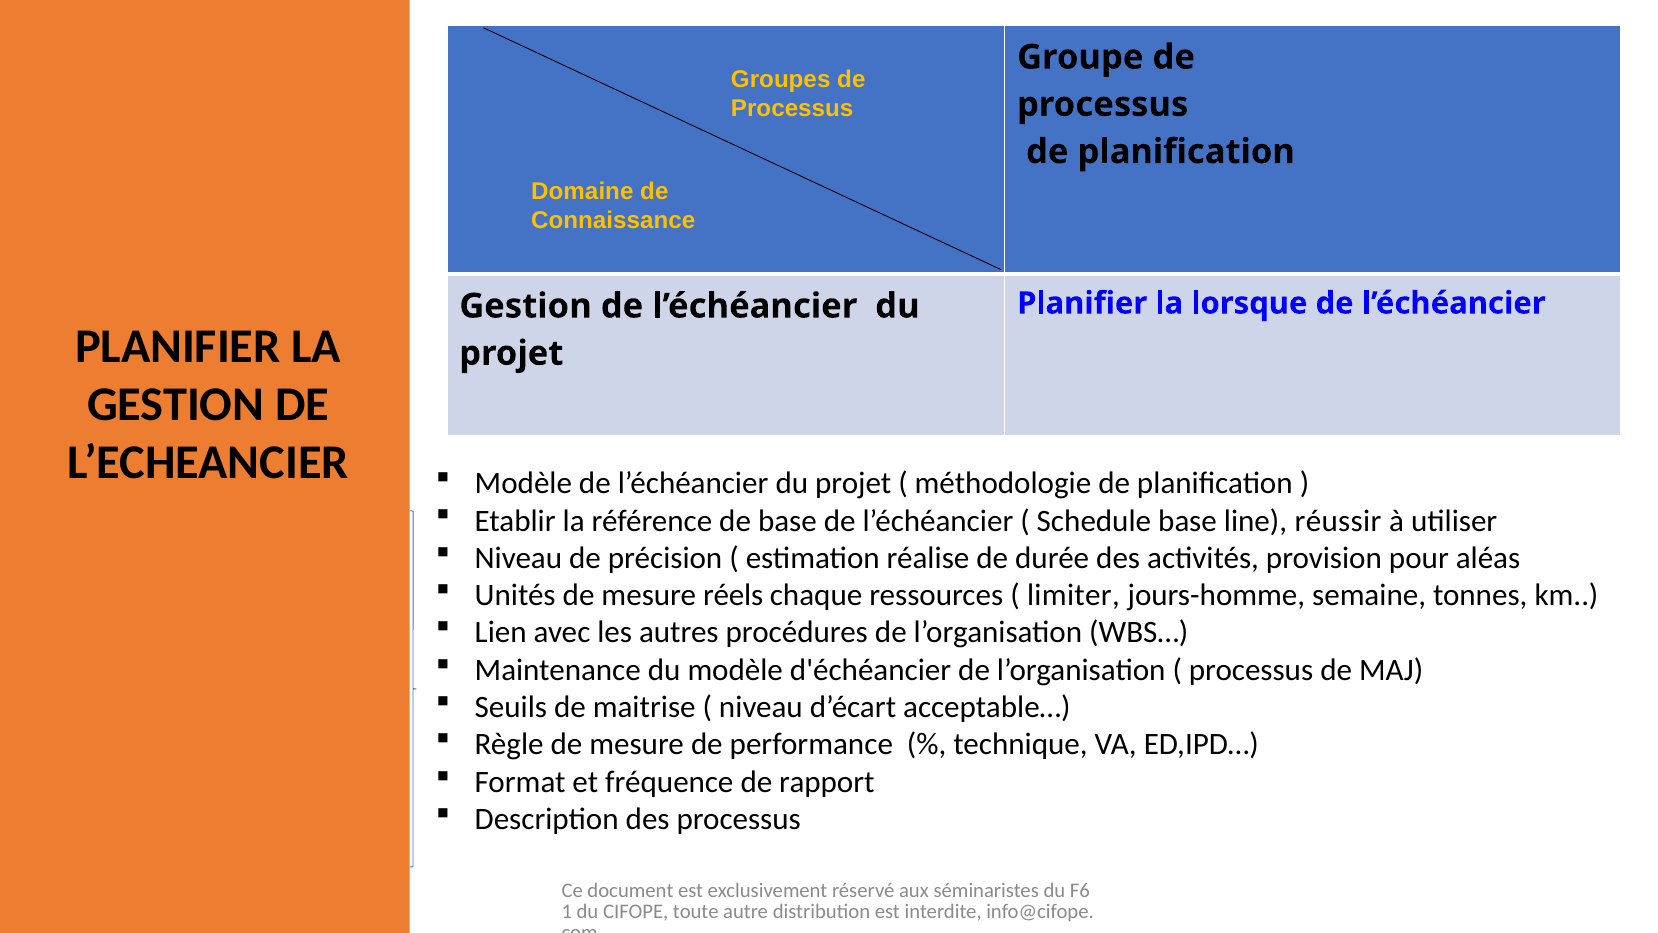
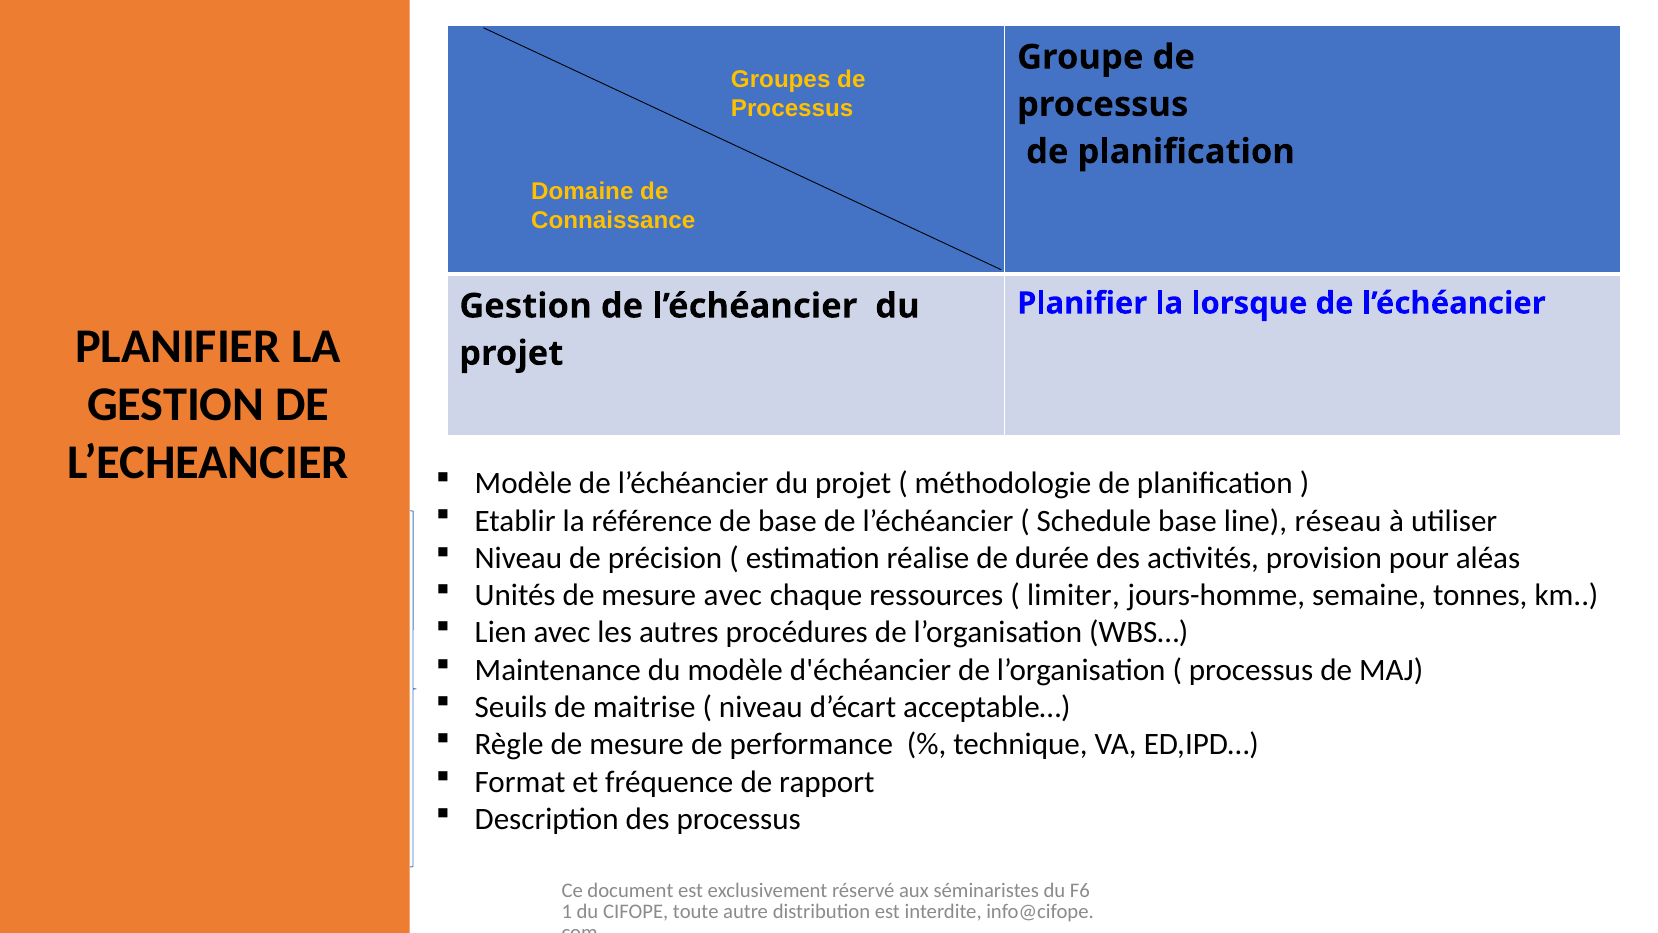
réussir: réussir -> réseau
mesure réels: réels -> avec
